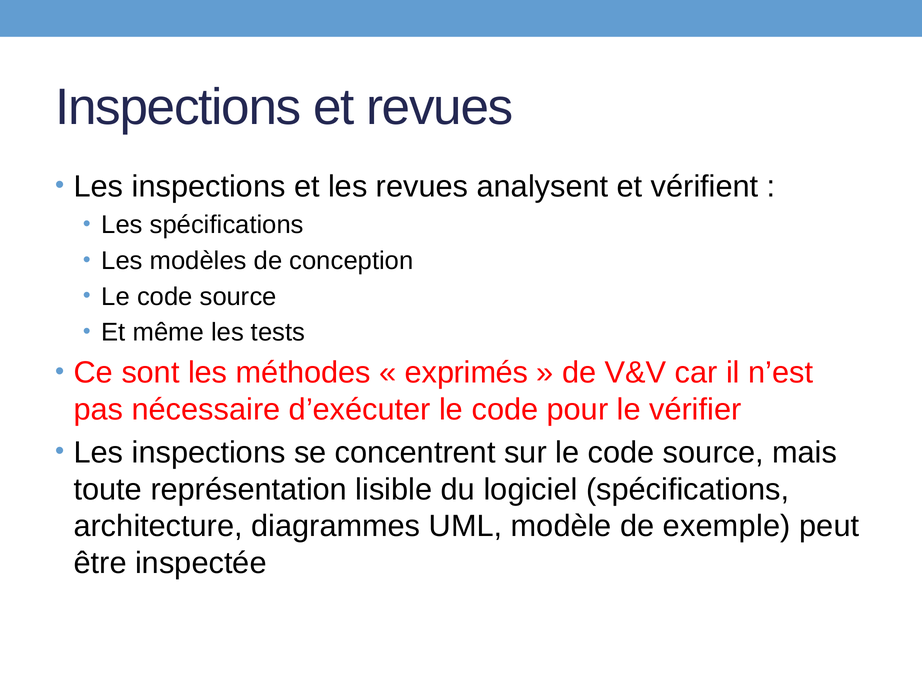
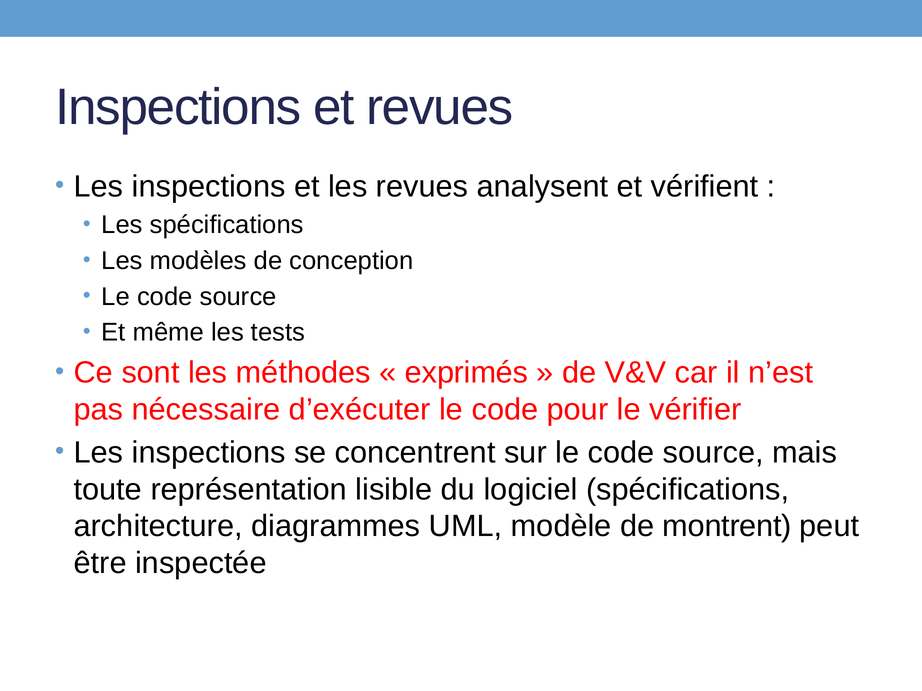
exemple: exemple -> montrent
